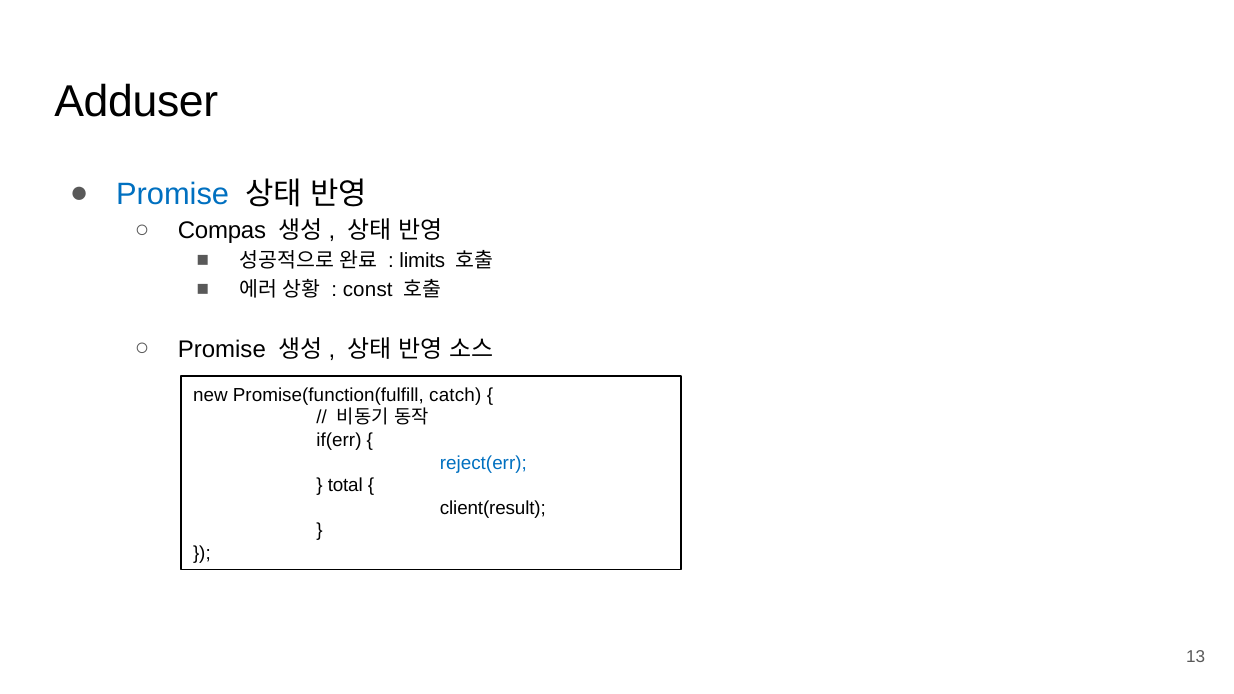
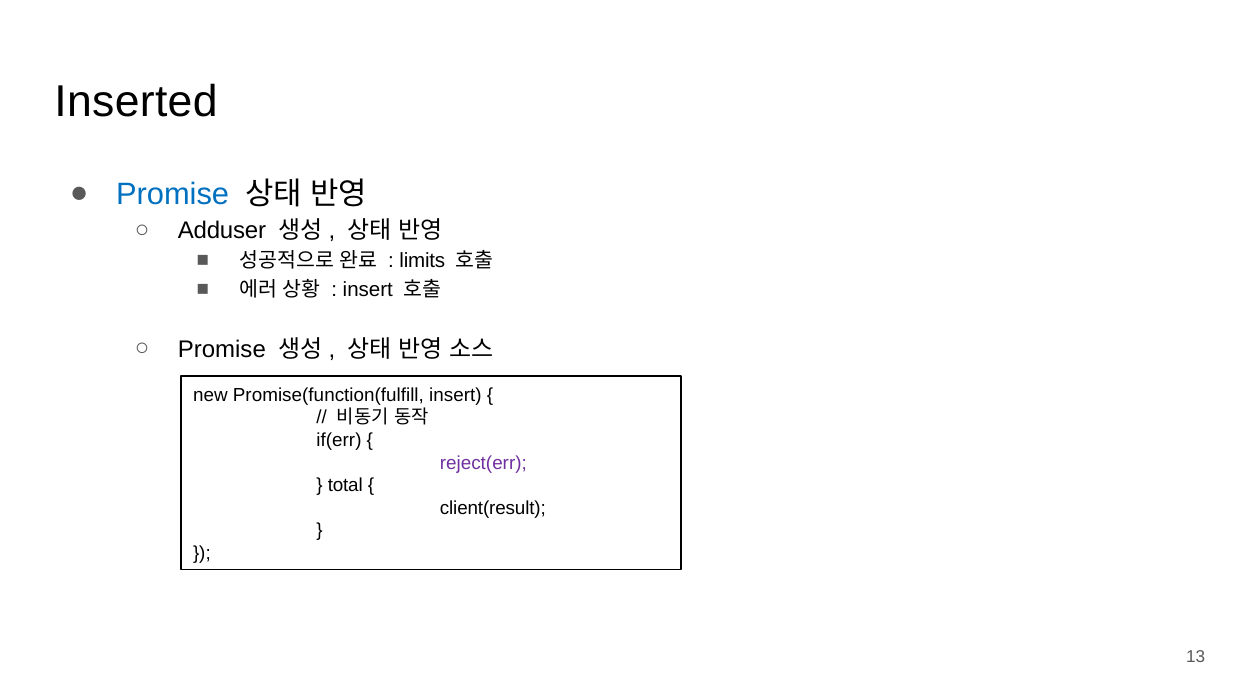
Adduser: Adduser -> Inserted
Compas: Compas -> Adduser
const at (368, 289): const -> insert
Promise(function(fulfill catch: catch -> insert
reject(err colour: blue -> purple
